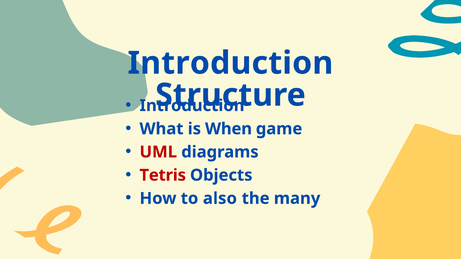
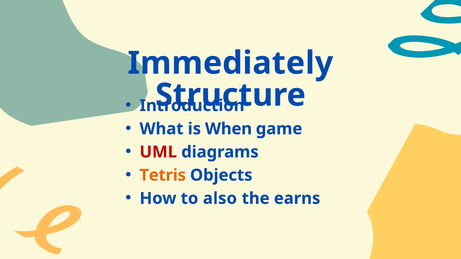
Introduction at (230, 63): Introduction -> Immediately
Tetris colour: red -> orange
many: many -> earns
